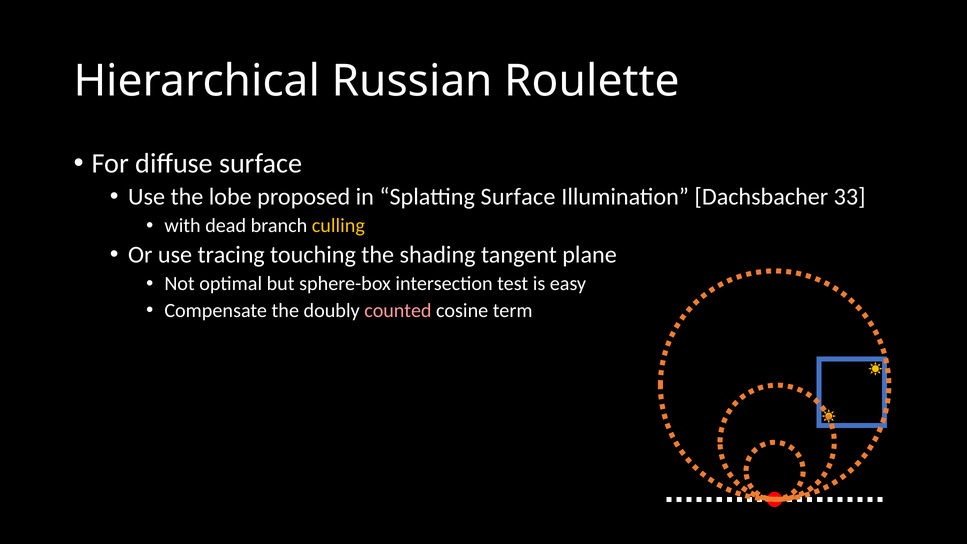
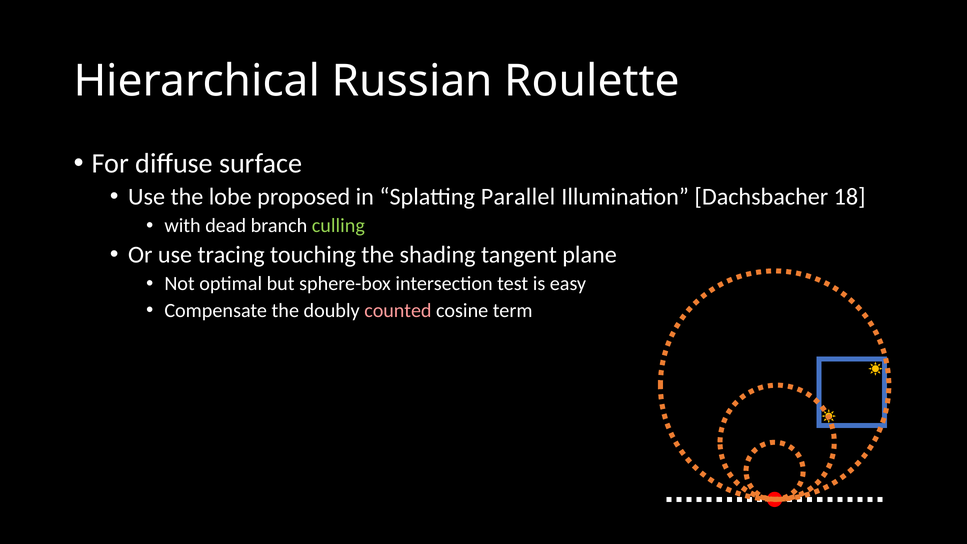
Splatting Surface: Surface -> Parallel
33: 33 -> 18
culling colour: yellow -> light green
